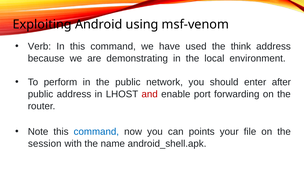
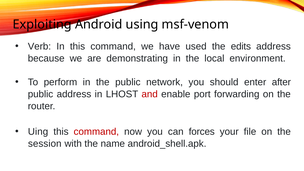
think: think -> edits
Note: Note -> Uing
command at (96, 132) colour: blue -> red
points: points -> forces
